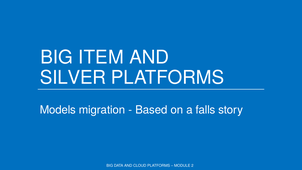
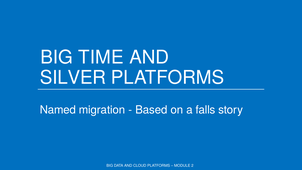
ITEM: ITEM -> TIME
Models: Models -> Named
